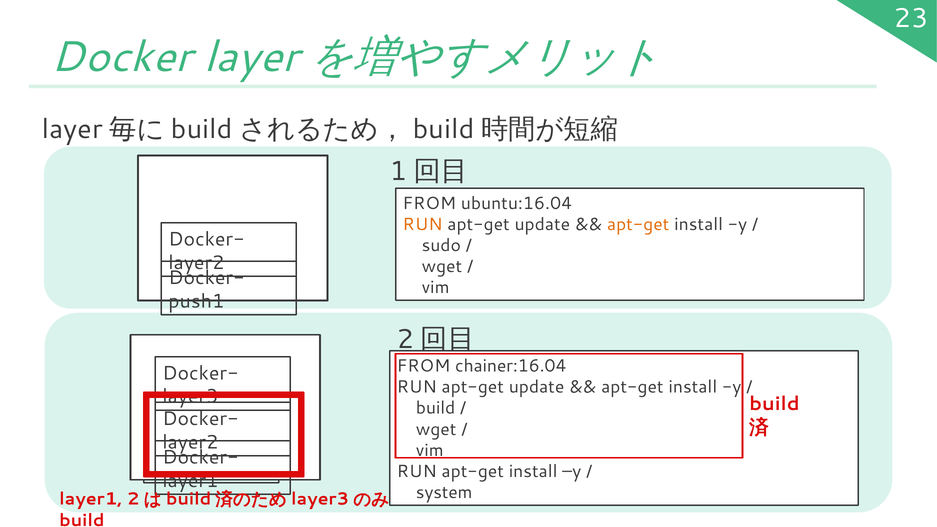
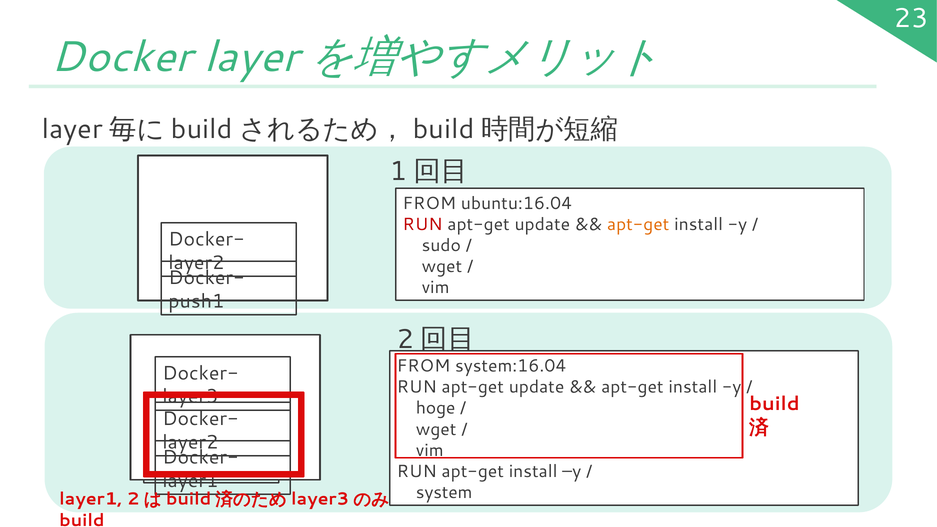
RUN at (423, 224) colour: orange -> red
chainer:16.04: chainer:16.04 -> system:16.04
build at (436, 408): build -> hoge
